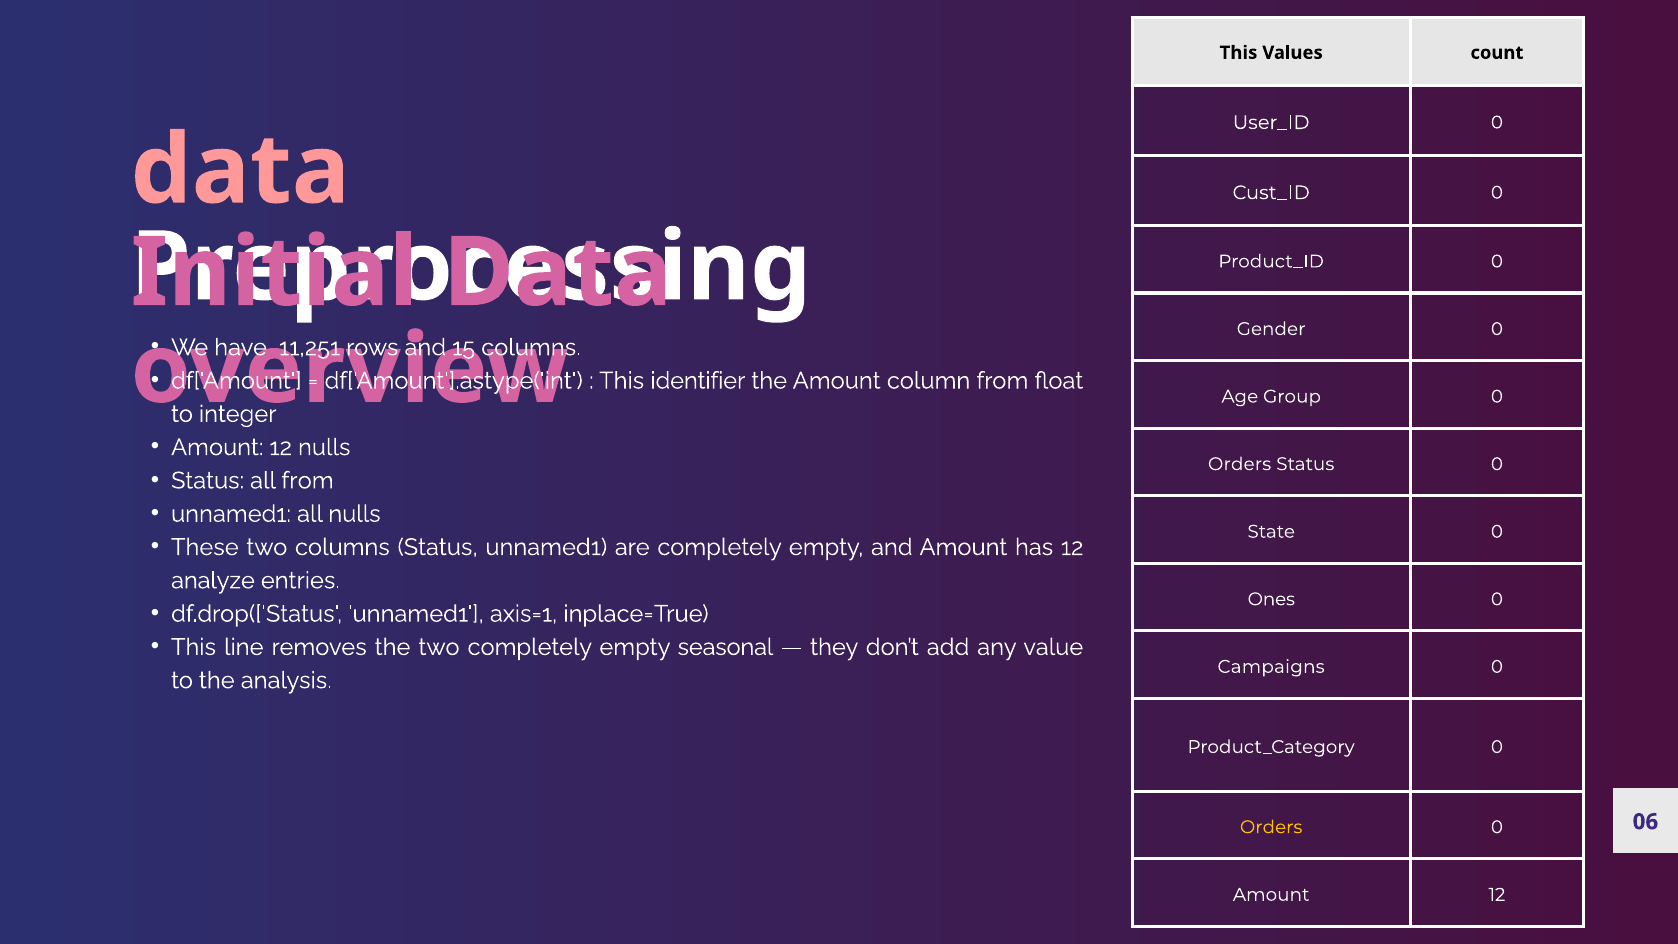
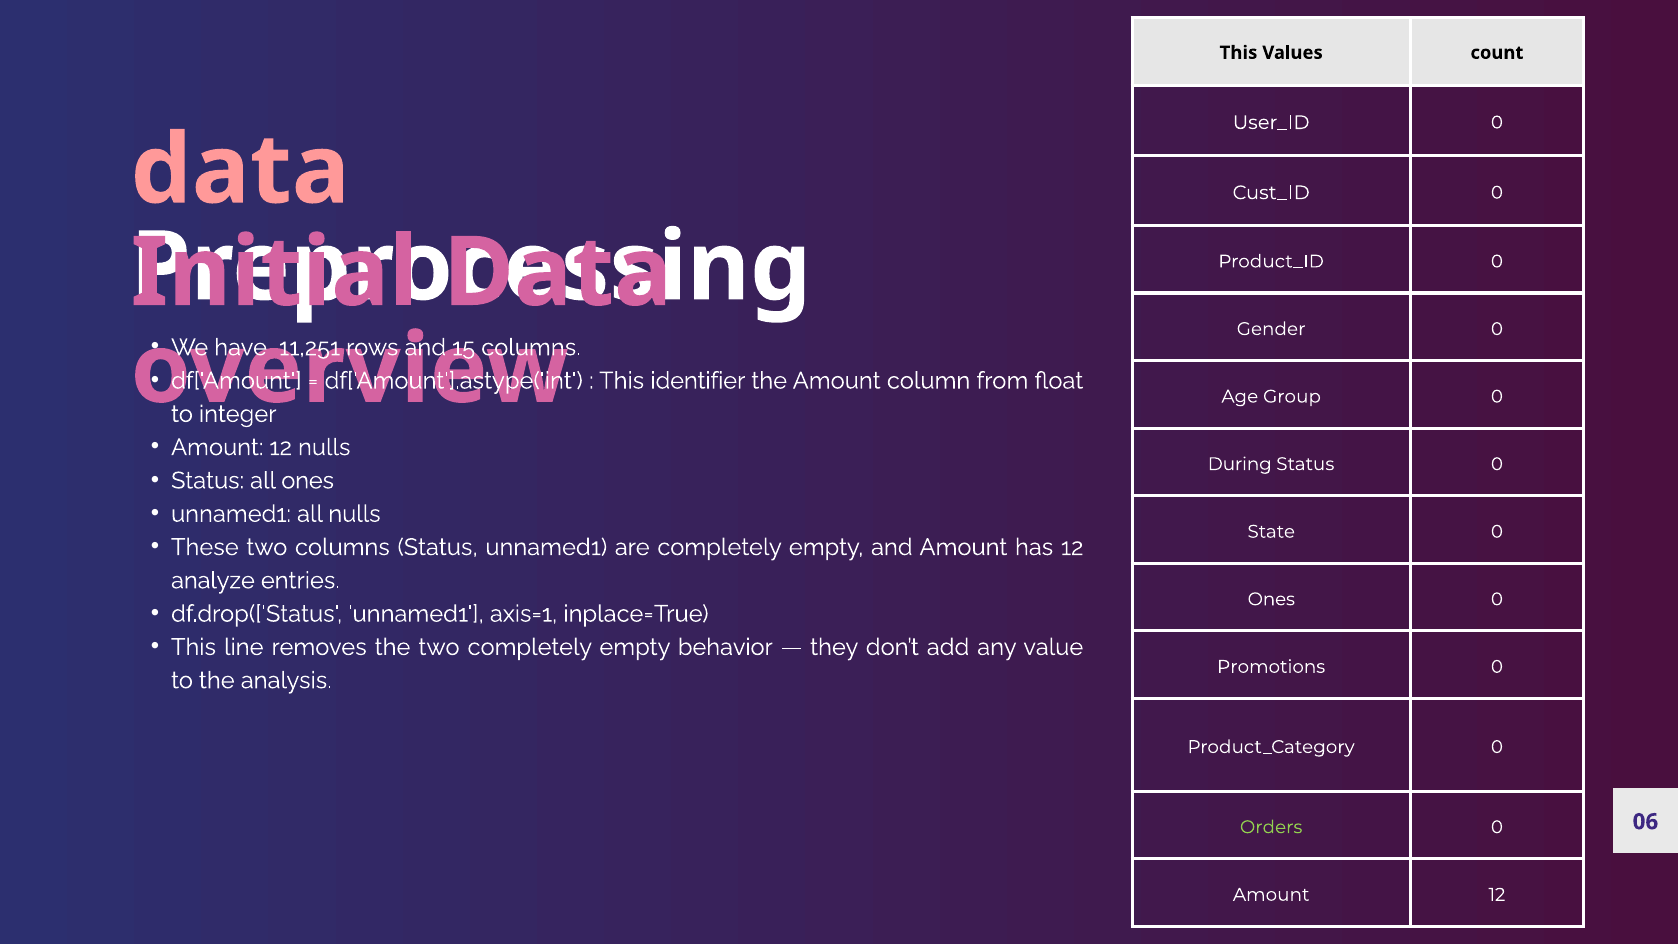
Orders at (1240, 464): Orders -> During
all from: from -> ones
seasonal: seasonal -> behavior
Campaigns: Campaigns -> Promotions
Orders at (1271, 827) colour: yellow -> light green
